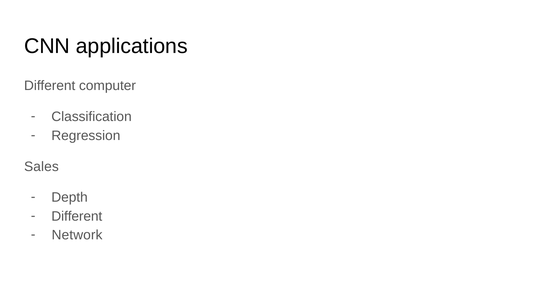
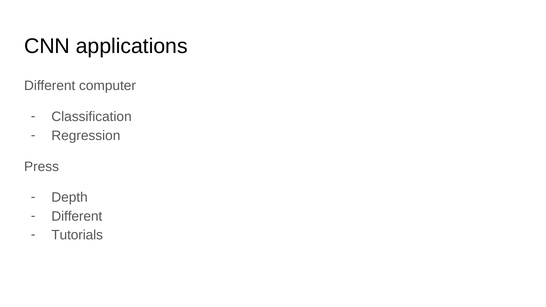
Sales: Sales -> Press
Network: Network -> Tutorials
